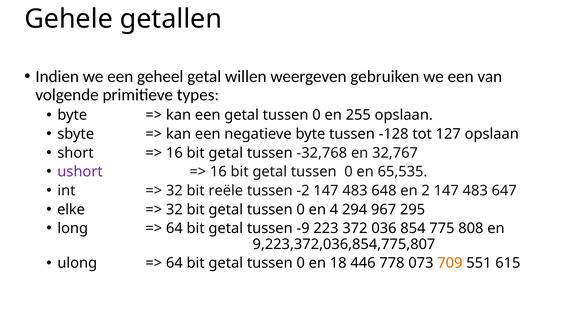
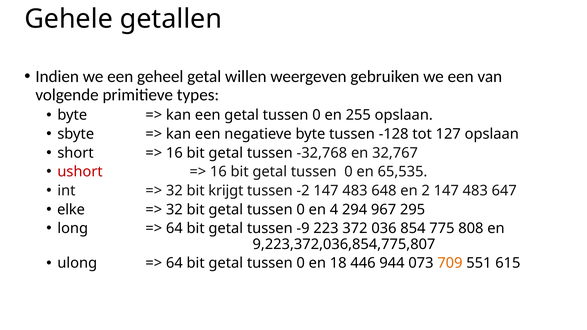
ushort colour: purple -> red
reële: reële -> krijgt
778: 778 -> 944
